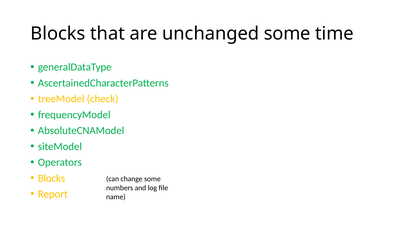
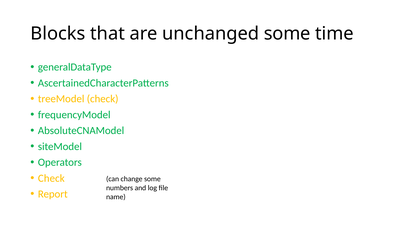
Blocks at (51, 178): Blocks -> Check
